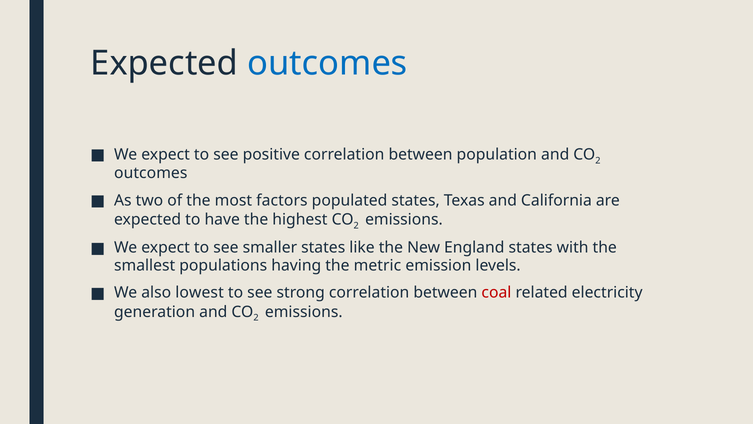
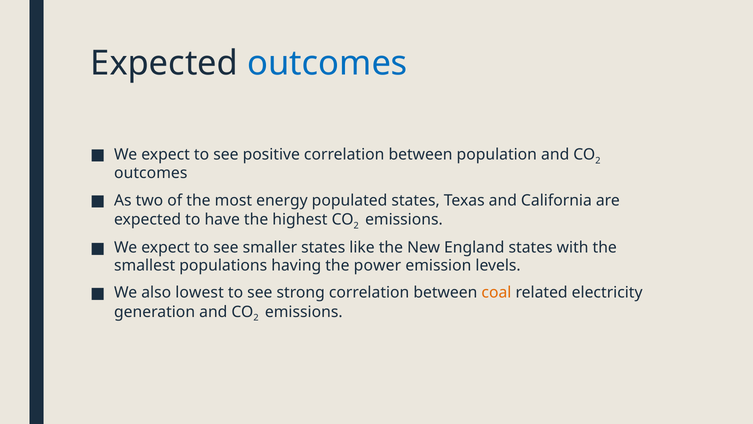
factors: factors -> energy
metric: metric -> power
coal colour: red -> orange
